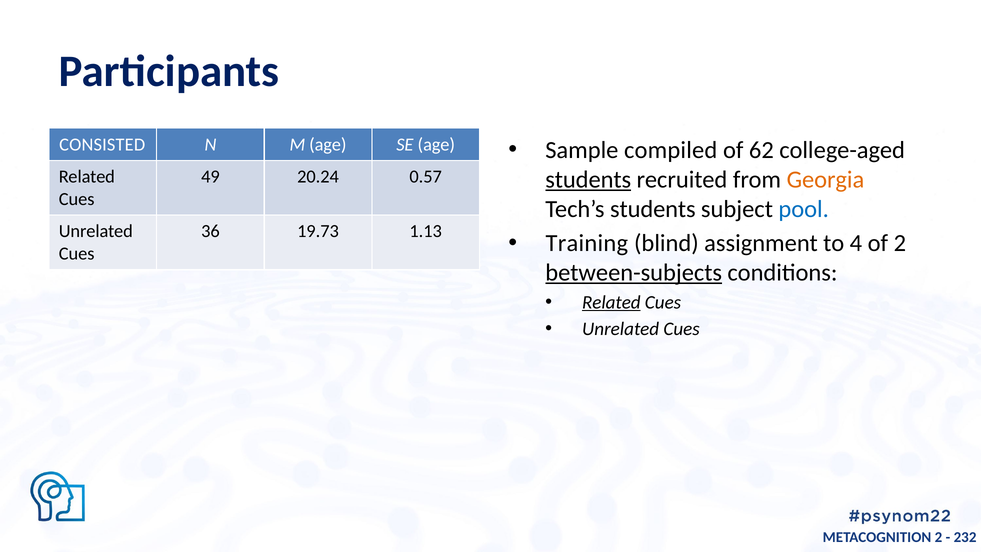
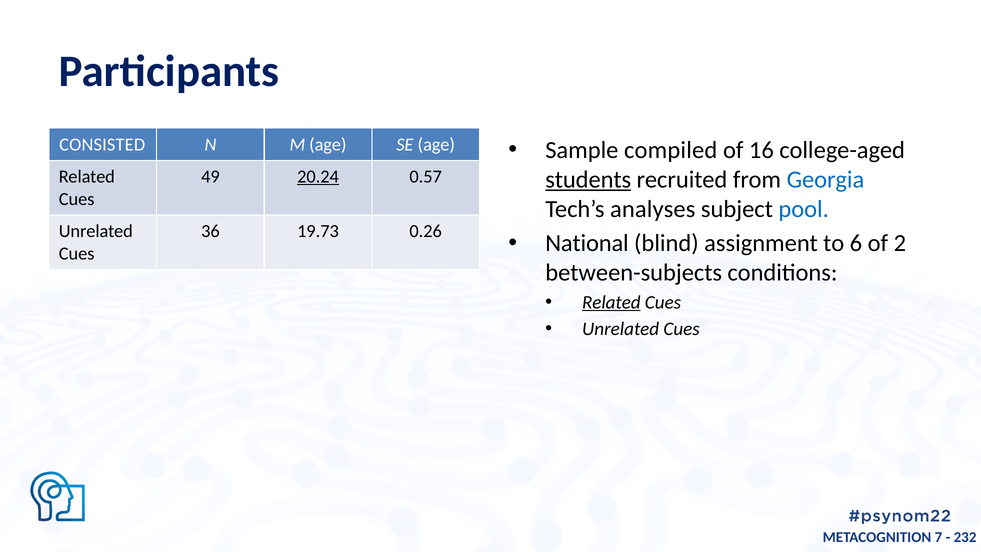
62: 62 -> 16
20.24 underline: none -> present
Georgia colour: orange -> blue
Tech’s students: students -> analyses
1.13: 1.13 -> 0.26
Training: Training -> National
4: 4 -> 6
between-subjects underline: present -> none
2 at (938, 537): 2 -> 7
